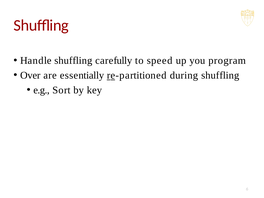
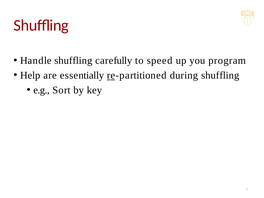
Over: Over -> Help
